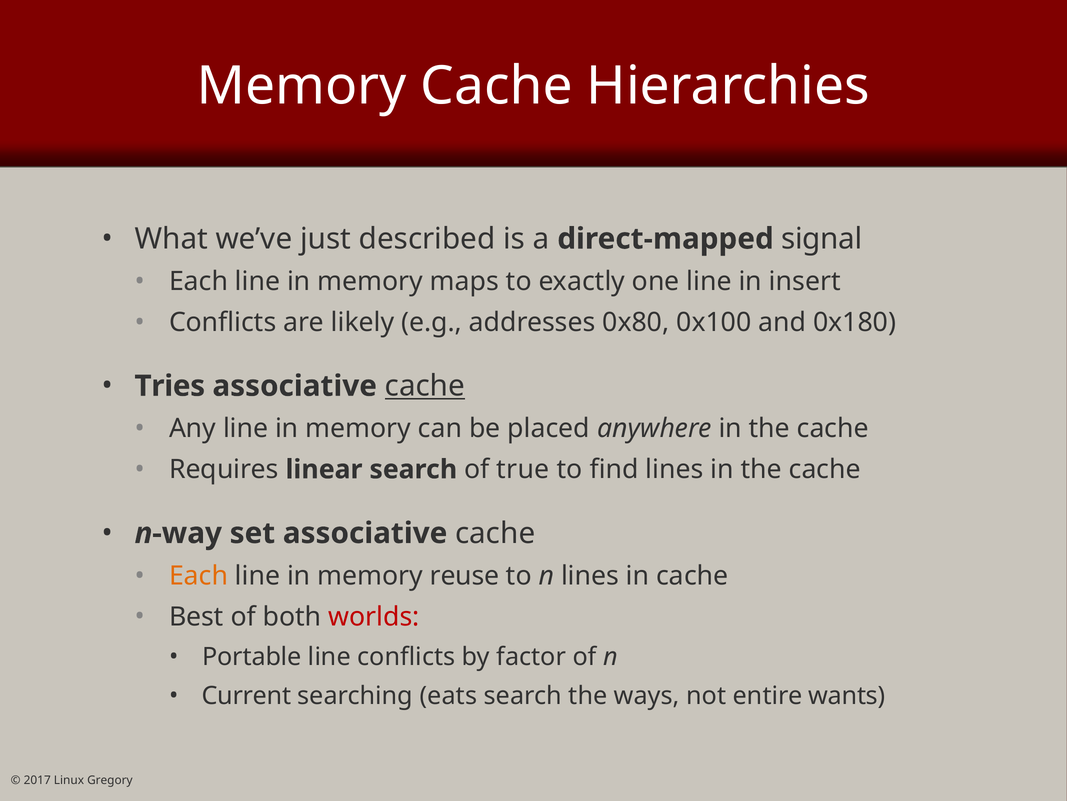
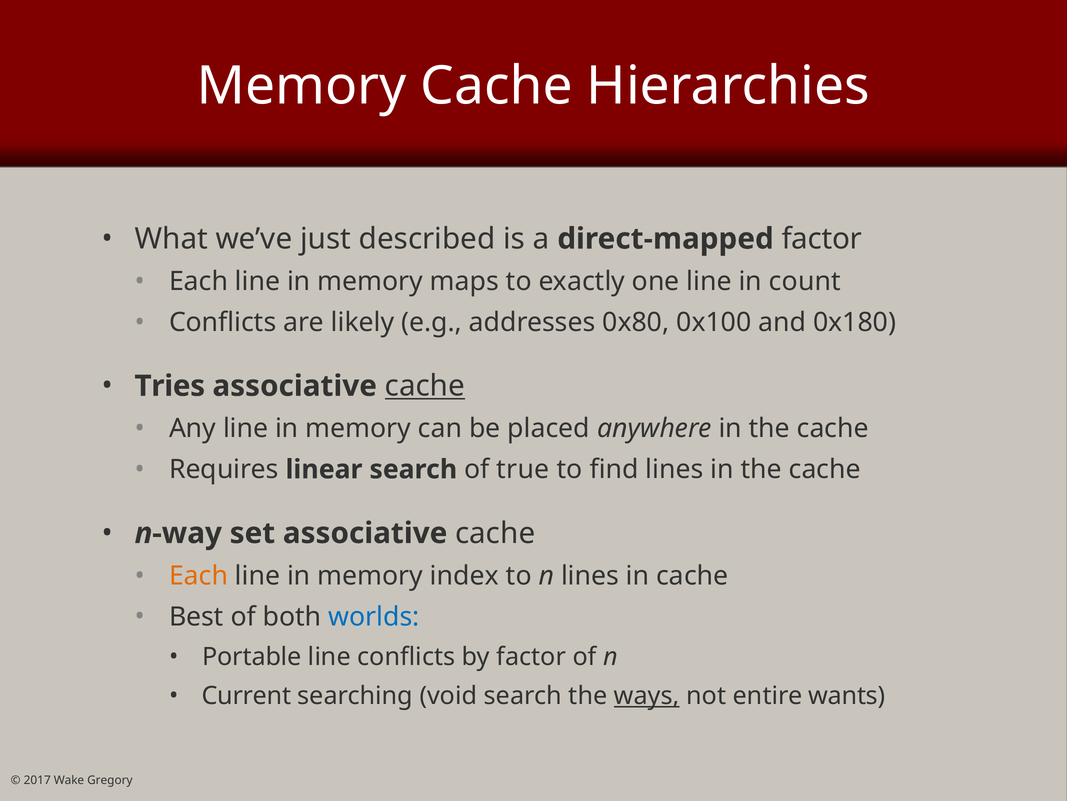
direct-mapped signal: signal -> factor
insert: insert -> count
reuse: reuse -> index
worlds colour: red -> blue
eats: eats -> void
ways underline: none -> present
Linux: Linux -> Wake
